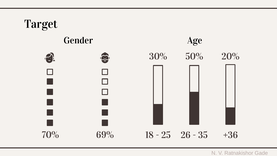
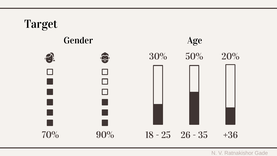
69%: 69% -> 90%
